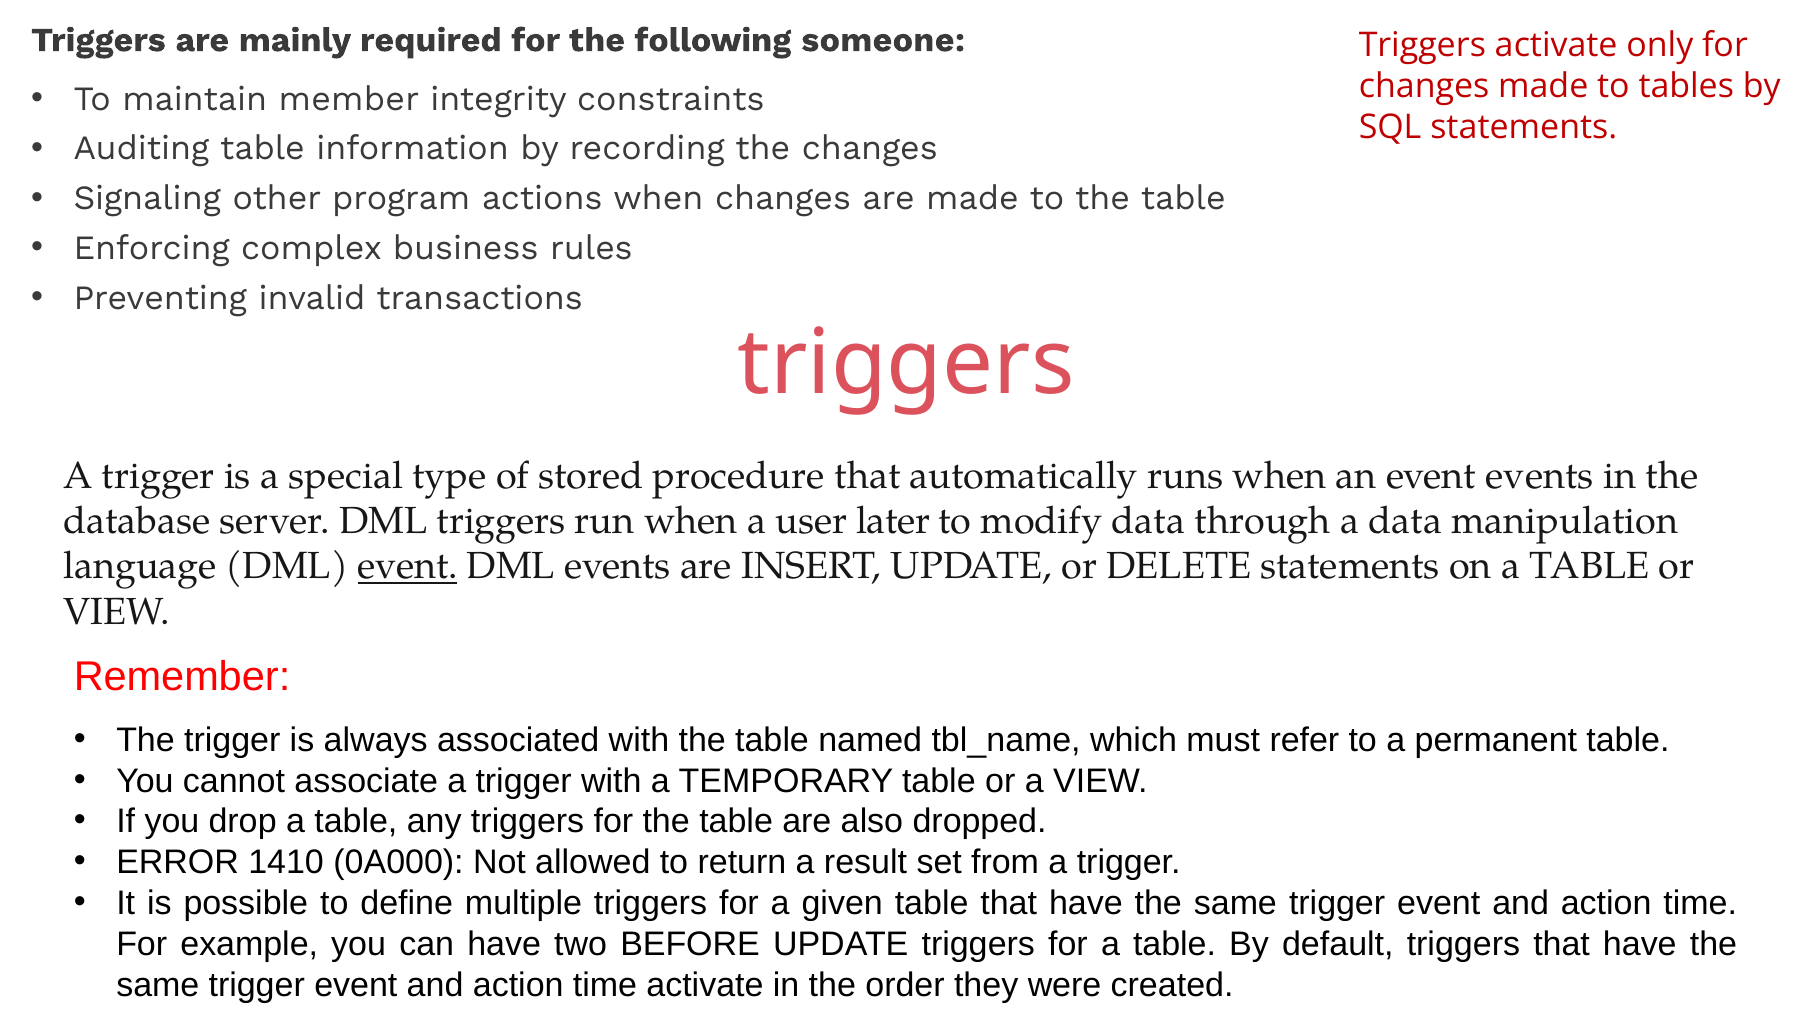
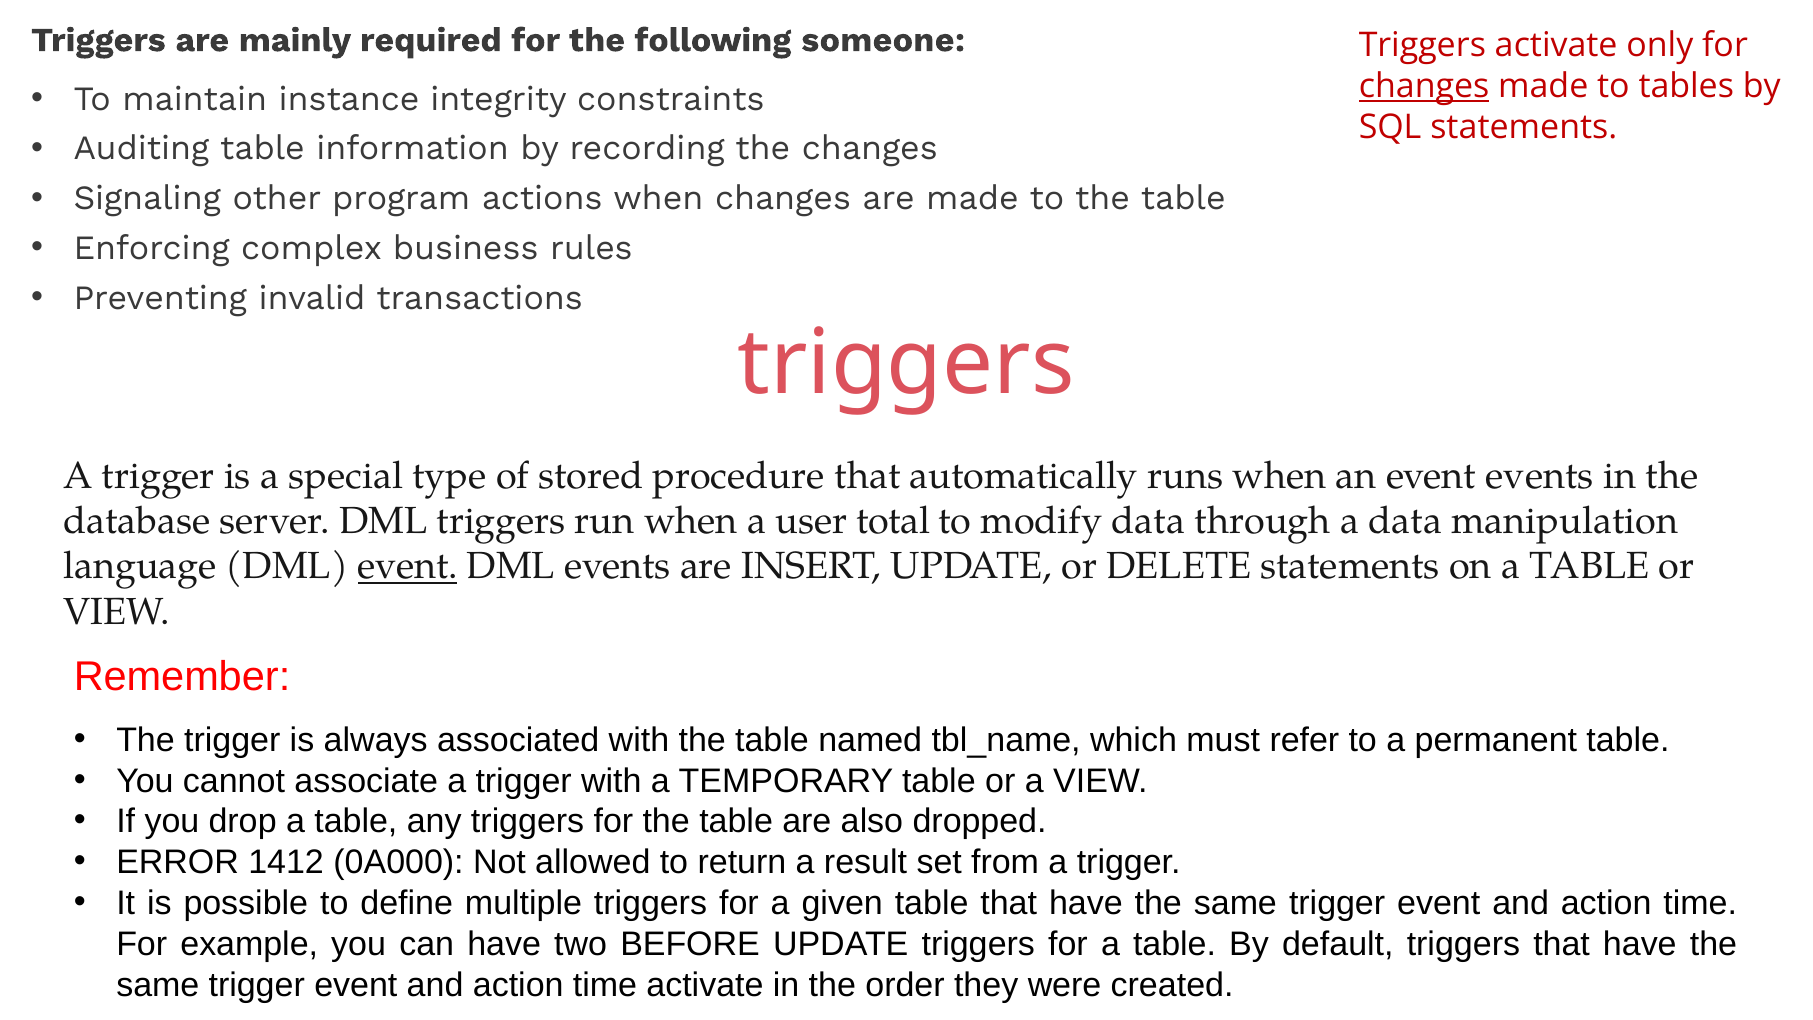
changes at (1424, 86) underline: none -> present
member: member -> instance
later: later -> total
1410: 1410 -> 1412
